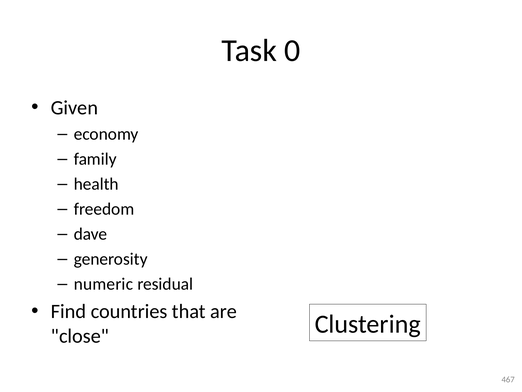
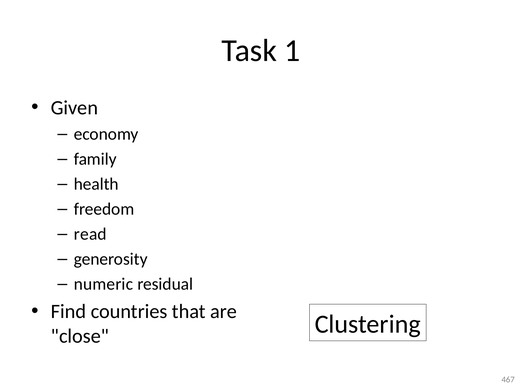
0: 0 -> 1
dave: dave -> read
